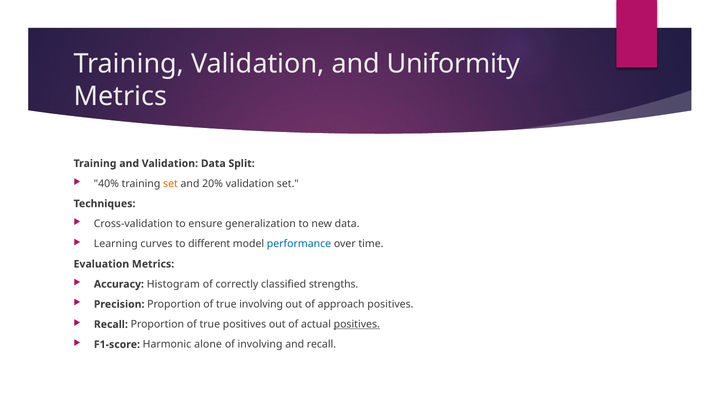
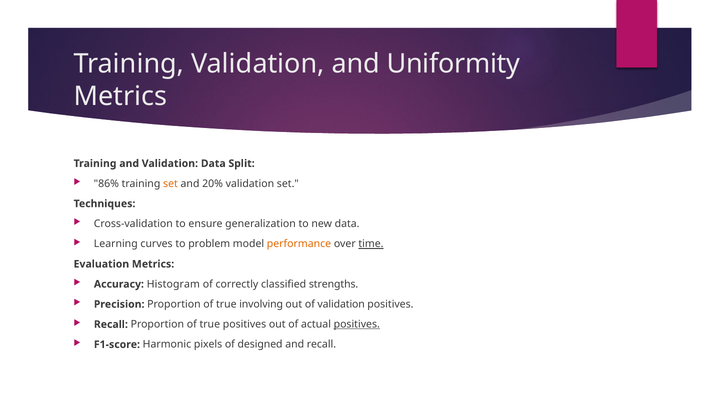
40%: 40% -> 86%
different: different -> problem
performance colour: blue -> orange
time underline: none -> present
of approach: approach -> validation
alone: alone -> pixels
of involving: involving -> designed
